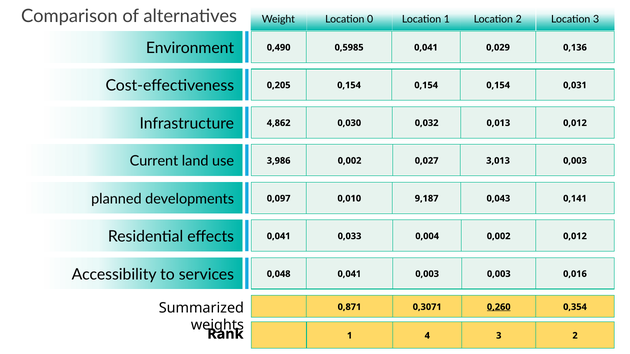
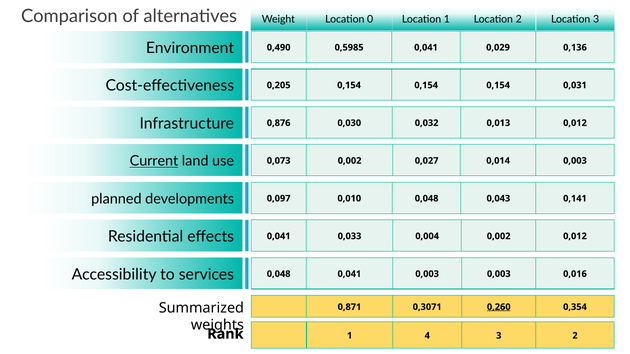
4,862: 4,862 -> 0,876
Current underline: none -> present
3,986: 3,986 -> 0,073
3,013: 3,013 -> 0,014
0,010 9,187: 9,187 -> 0,048
